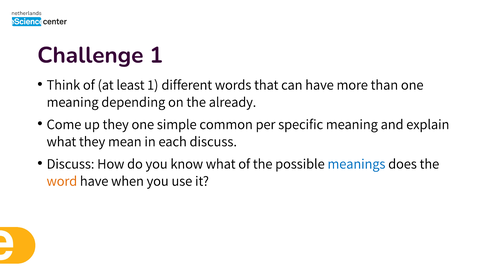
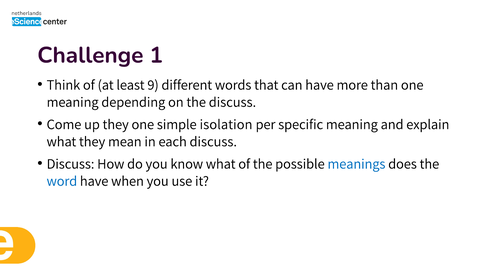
least 1: 1 -> 9
the already: already -> discuss
common: common -> isolation
word colour: orange -> blue
